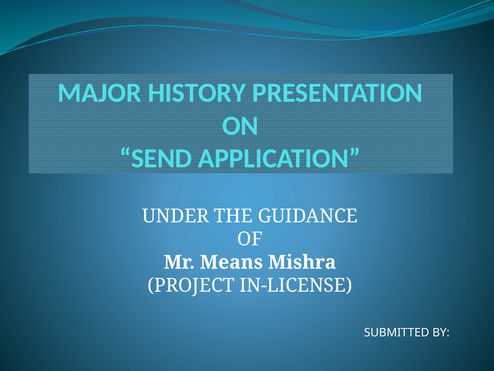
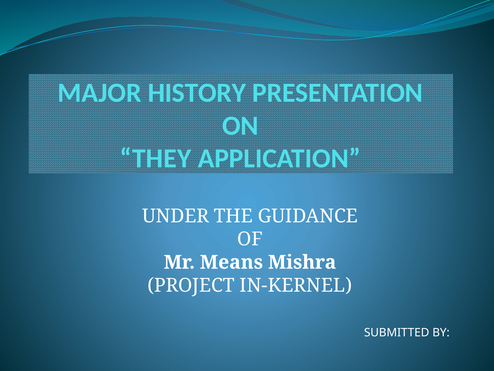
SEND: SEND -> THEY
IN-LICENSE: IN-LICENSE -> IN-KERNEL
